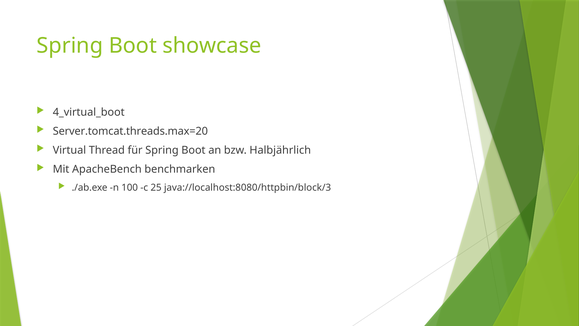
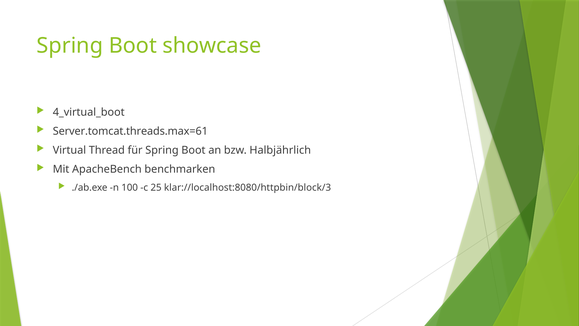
Server.tomcat.threads.max=20: Server.tomcat.threads.max=20 -> Server.tomcat.threads.max=61
java://localhost:8080/httpbin/block/3: java://localhost:8080/httpbin/block/3 -> klar://localhost:8080/httpbin/block/3
